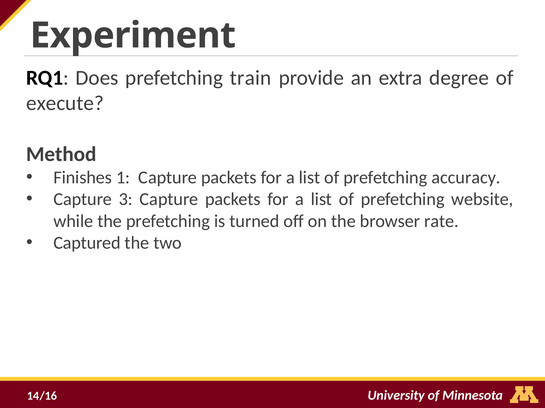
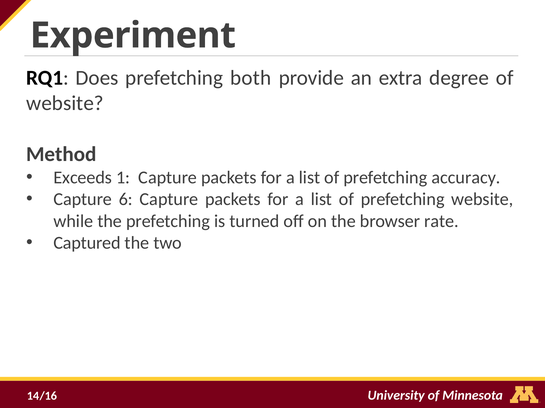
train: train -> both
execute at (65, 104): execute -> website
Finishes: Finishes -> Exceeds
3: 3 -> 6
